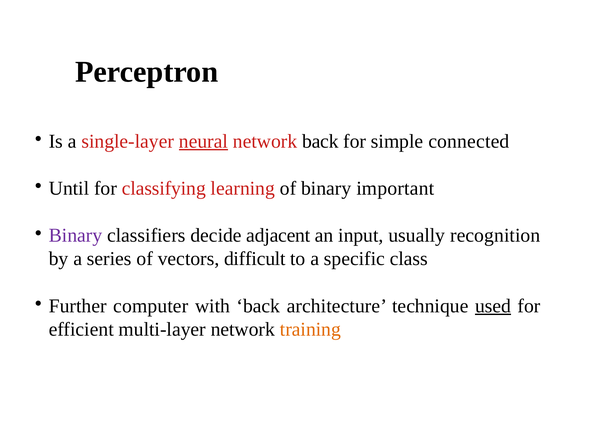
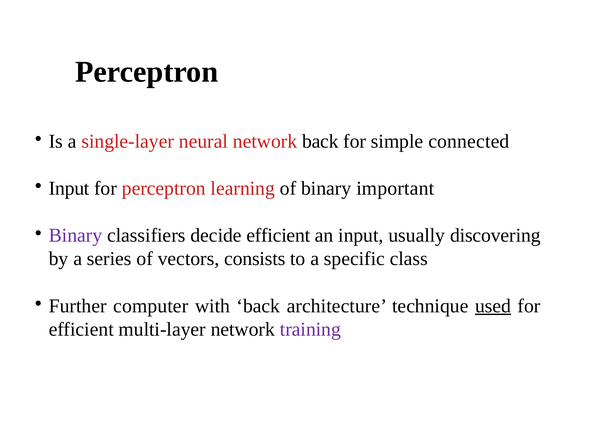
neural underline: present -> none
Until at (69, 189): Until -> Input
for classifying: classifying -> perceptron
decide adjacent: adjacent -> efficient
recognition: recognition -> discovering
difficult: difficult -> consists
training colour: orange -> purple
